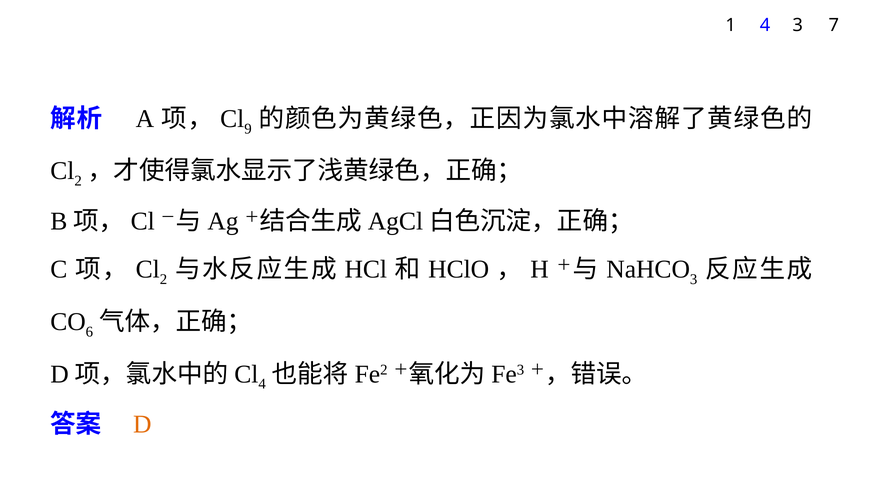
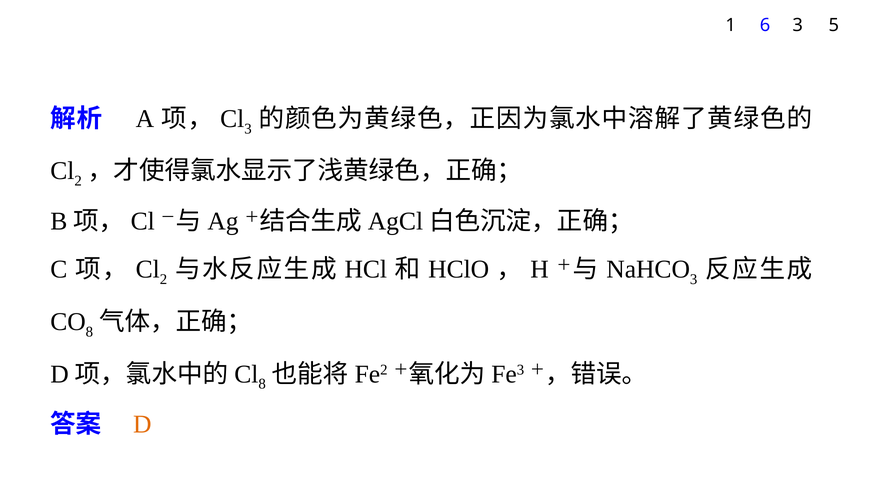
1 4: 4 -> 6
7: 7 -> 5
9 at (248, 129): 9 -> 3
6 at (89, 332): 6 -> 8
4 at (262, 384): 4 -> 8
